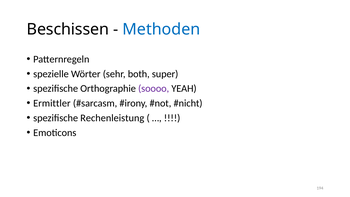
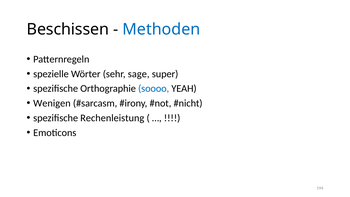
both: both -> sage
soooo colour: purple -> blue
Ermittler: Ermittler -> Wenigen
